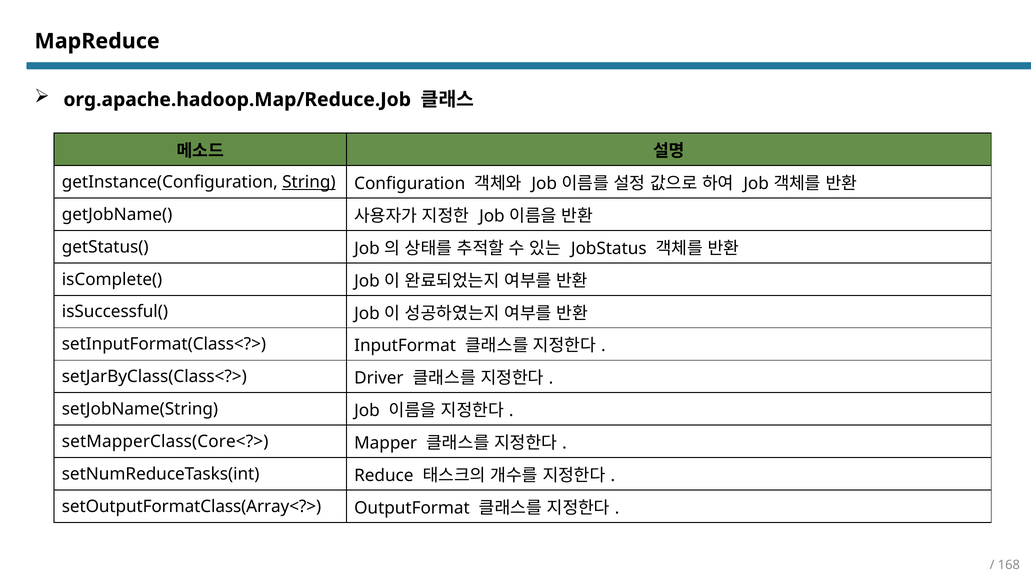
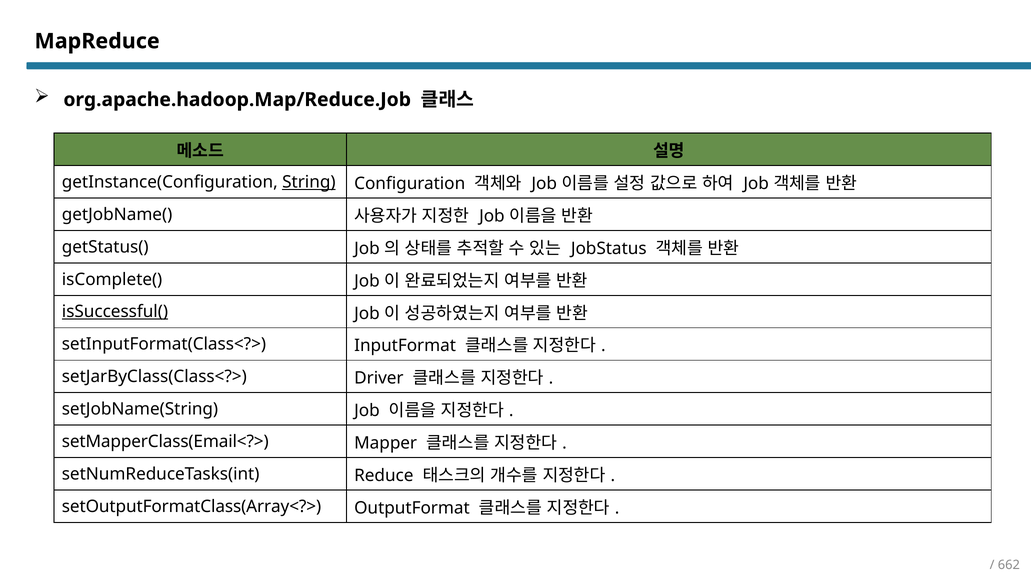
isSuccessful( underline: none -> present
setMapperClass(Core<?>: setMapperClass(Core<?> -> setMapperClass(Email<?>
168: 168 -> 662
